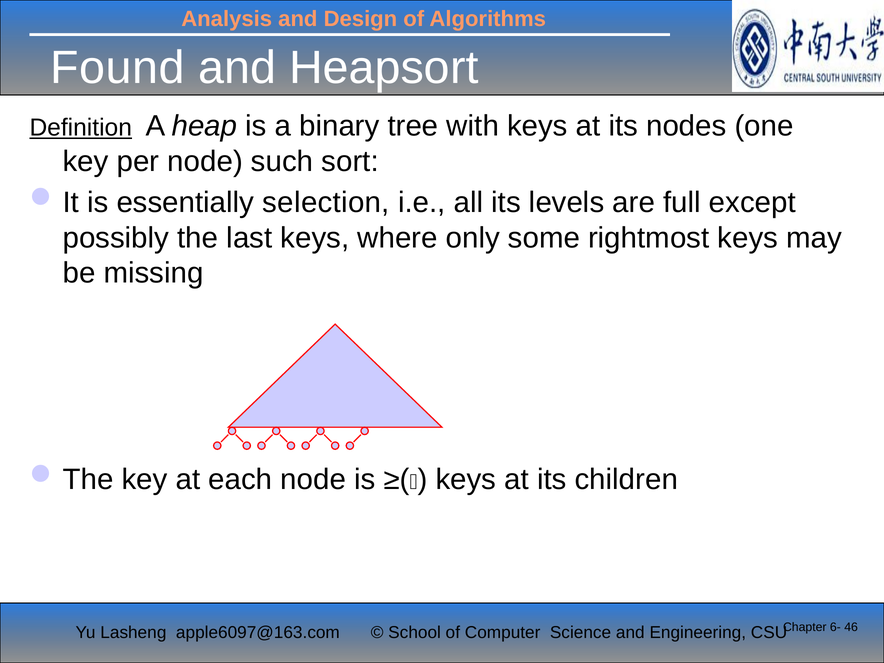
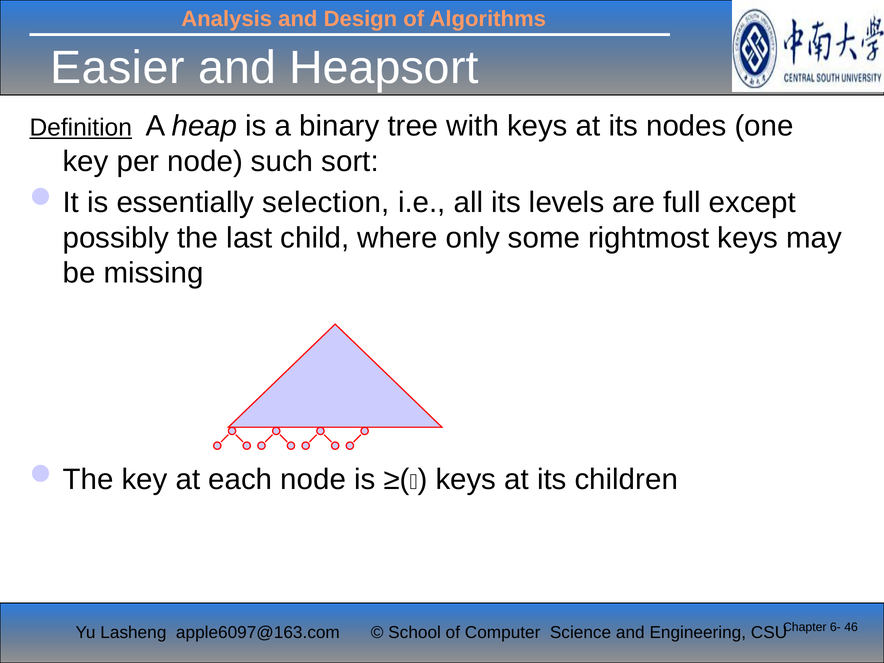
Found: Found -> Easier
last keys: keys -> child
